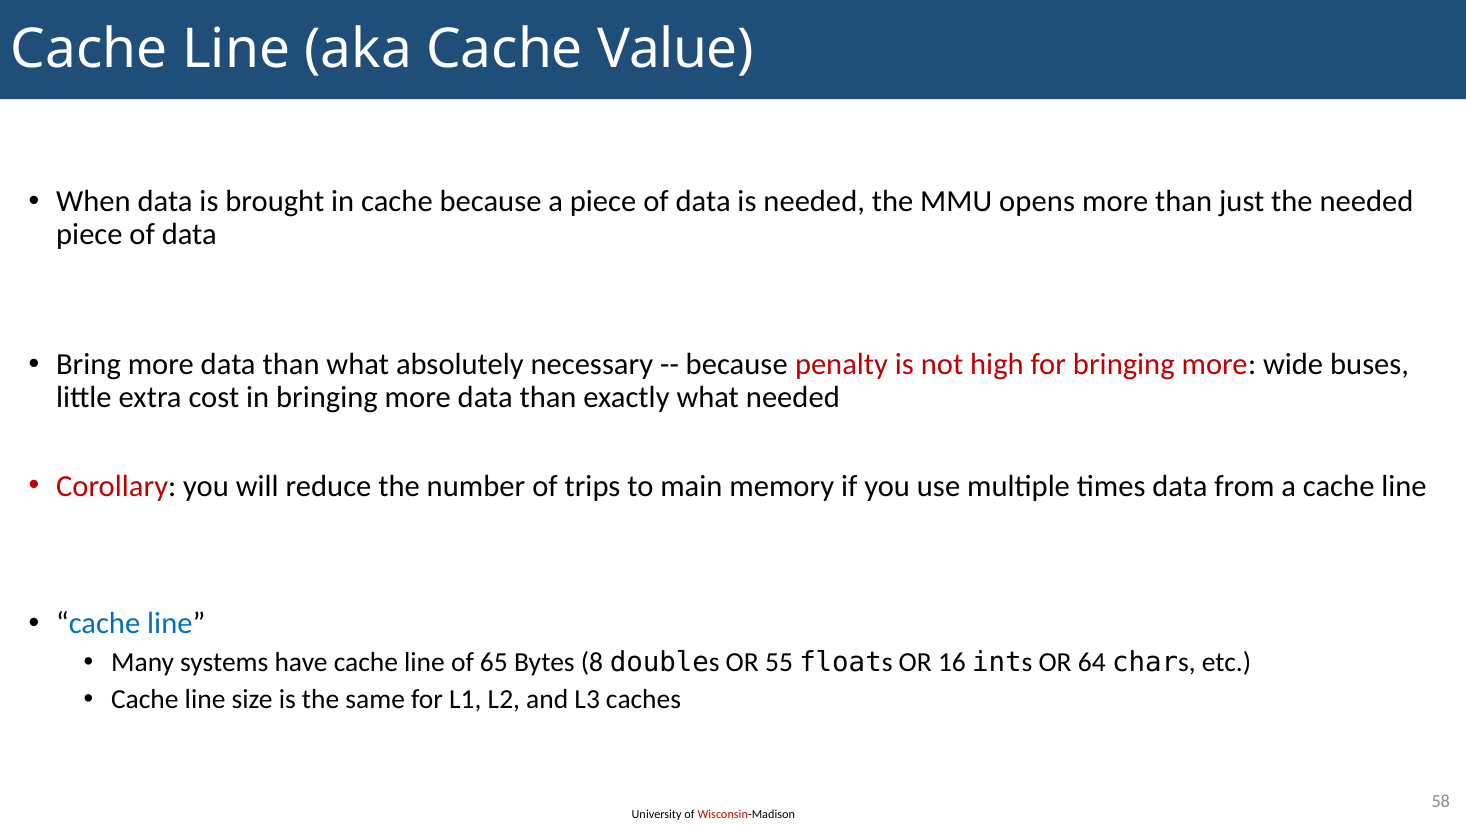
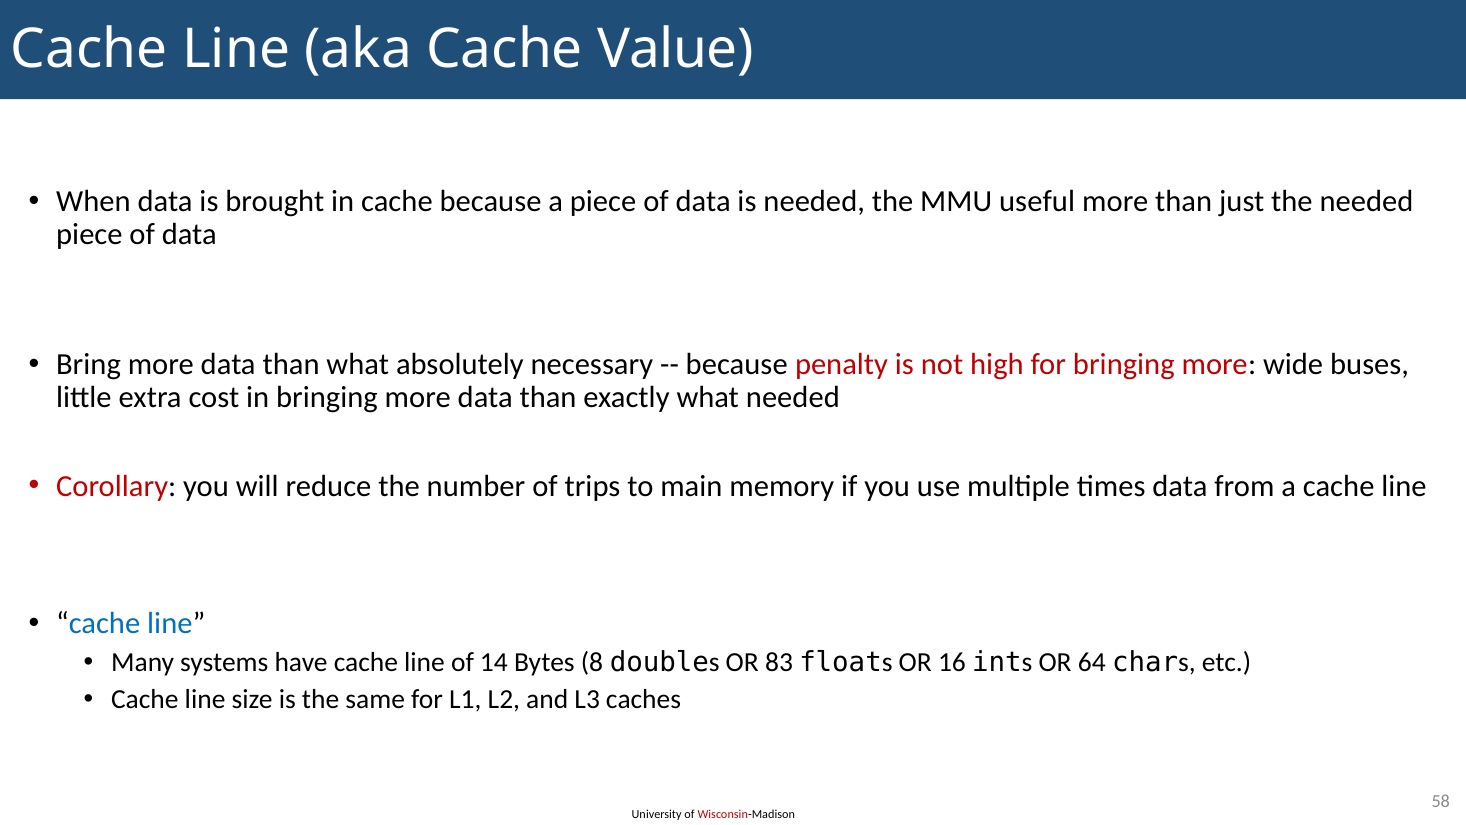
opens: opens -> useful
65: 65 -> 14
55: 55 -> 83
